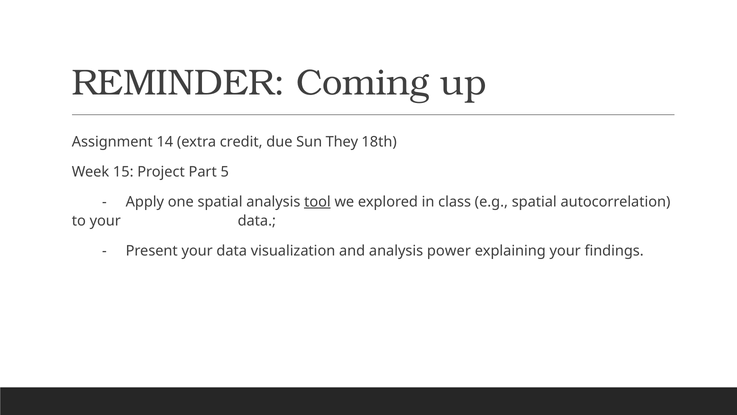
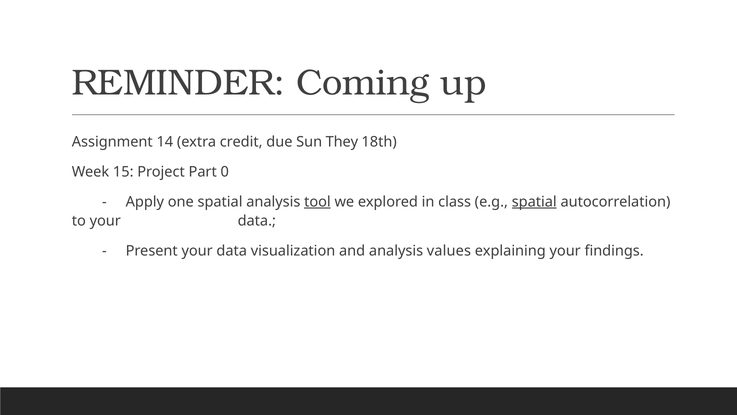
5: 5 -> 0
spatial at (534, 202) underline: none -> present
power: power -> values
